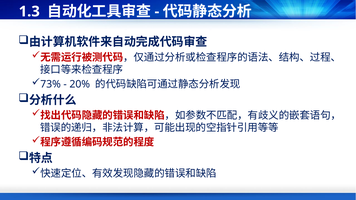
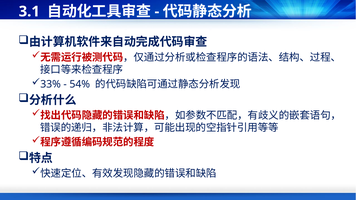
1.3: 1.3 -> 3.1
73%: 73% -> 33%
20%: 20% -> 54%
